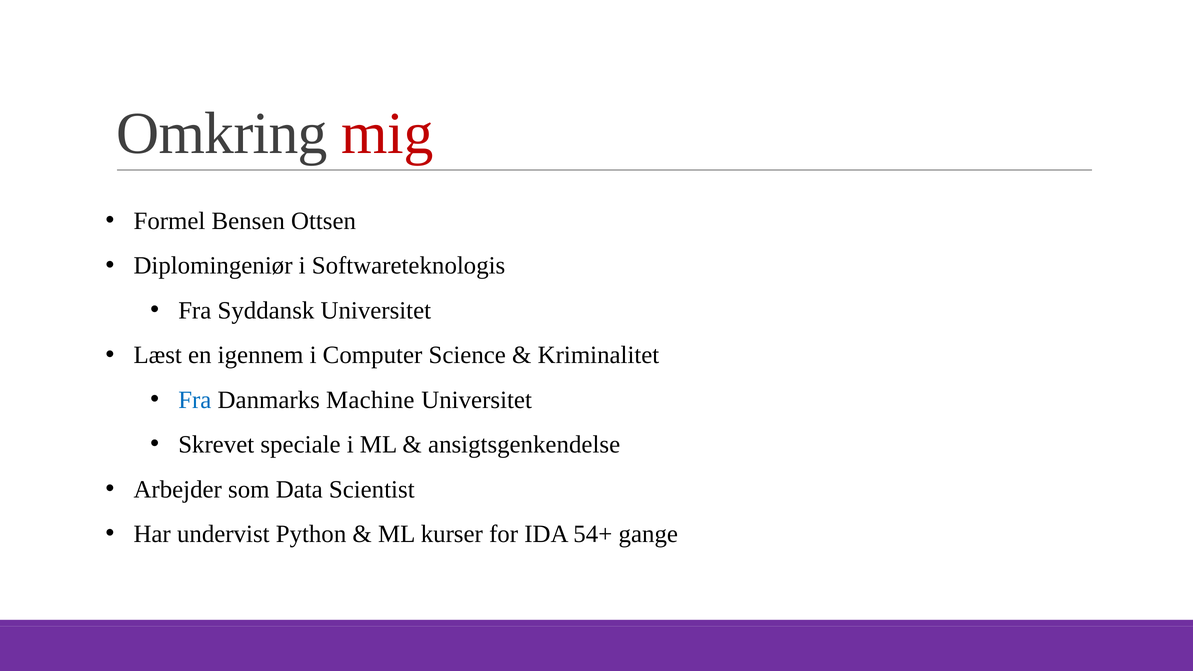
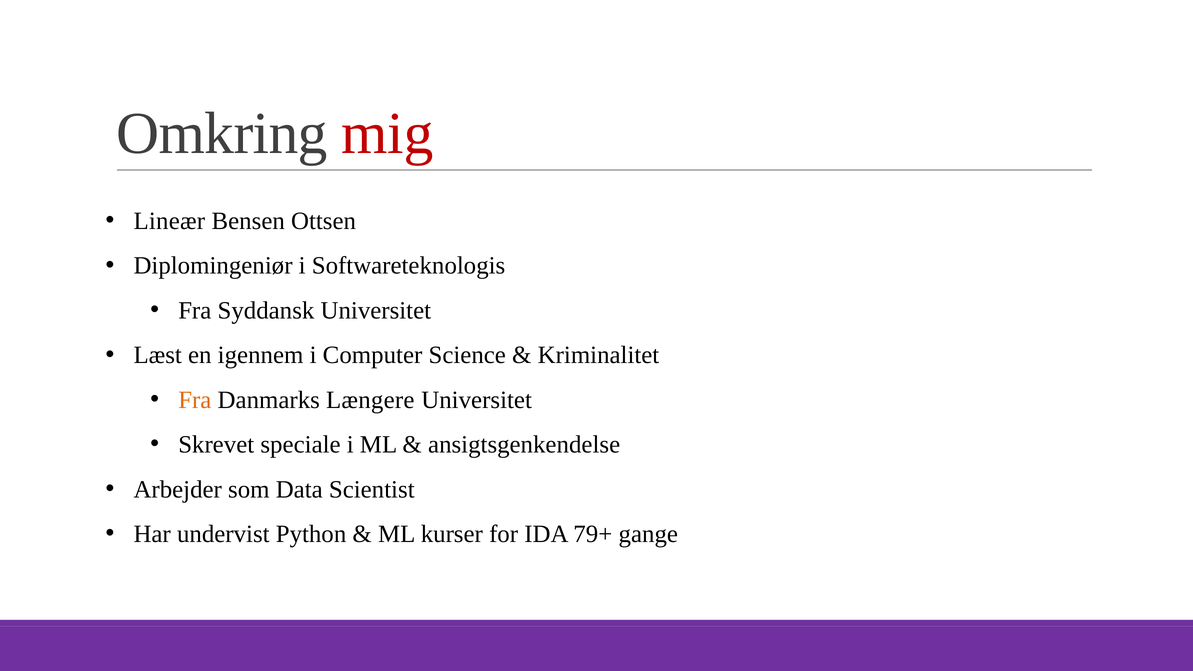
Formel: Formel -> Lineær
Fra at (195, 400) colour: blue -> orange
Machine: Machine -> Længere
54+: 54+ -> 79+
